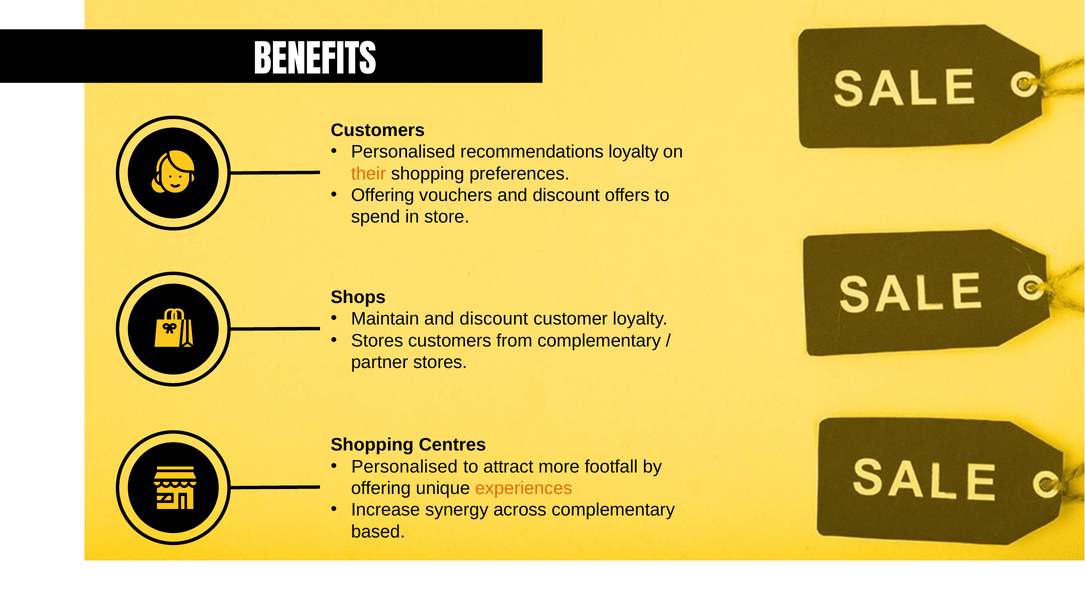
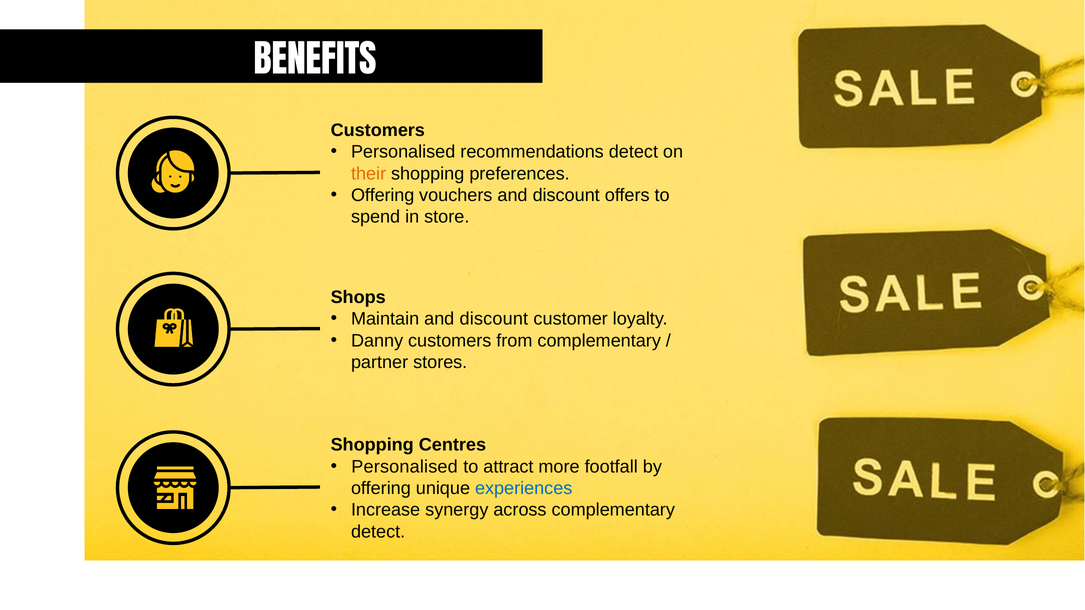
recommendations loyalty: loyalty -> detect
Stores at (377, 341): Stores -> Danny
experiences colour: orange -> blue
based at (378, 532): based -> detect
